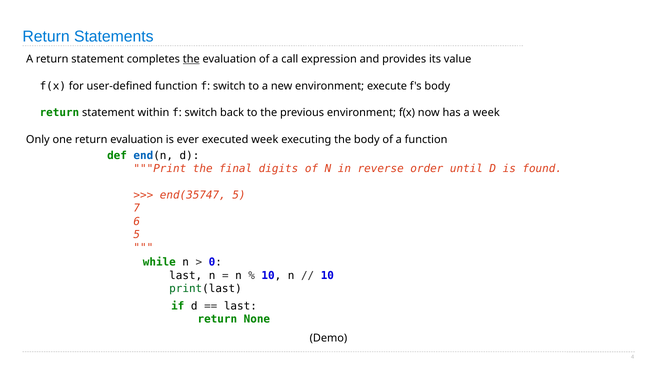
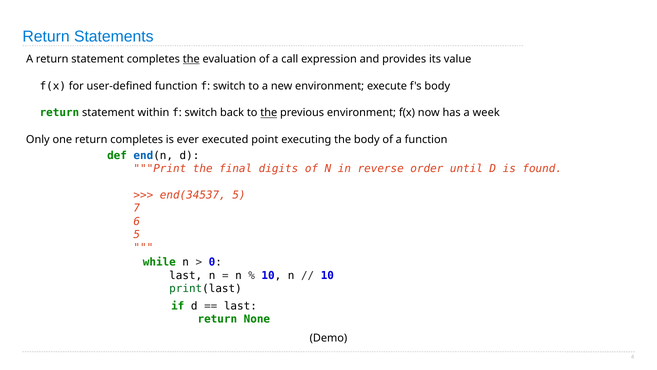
the at (269, 113) underline: none -> present
return evaluation: evaluation -> completes
executed week: week -> point
end(35747: end(35747 -> end(34537
